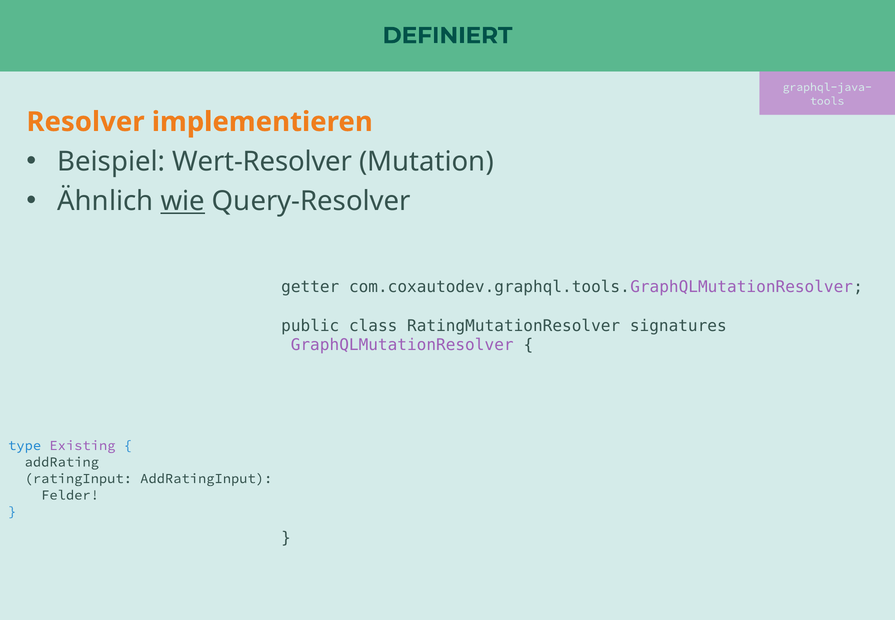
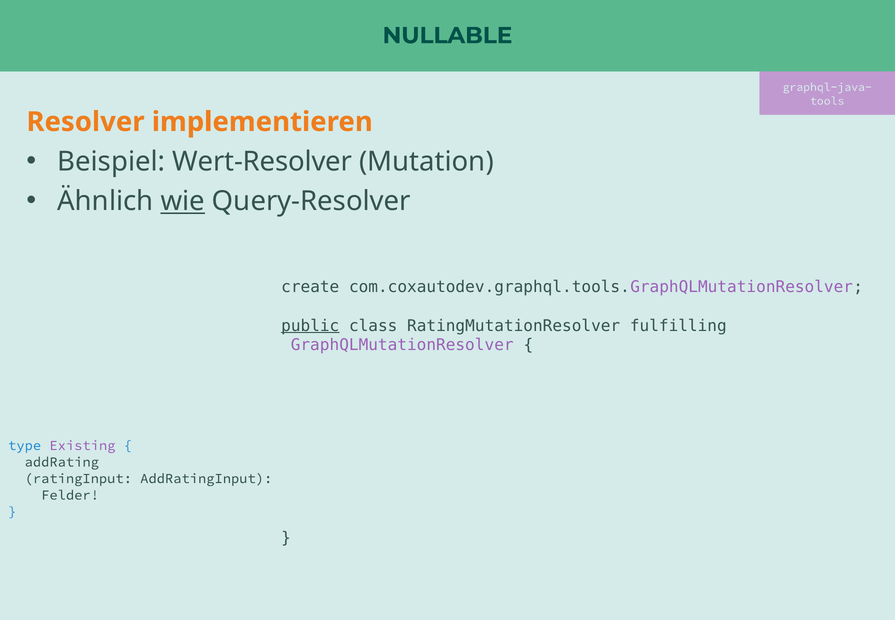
DEFINIERT: DEFINIERT -> NULLABLE
getter: getter -> create
public underline: none -> present
signatures: signatures -> fulfilling
